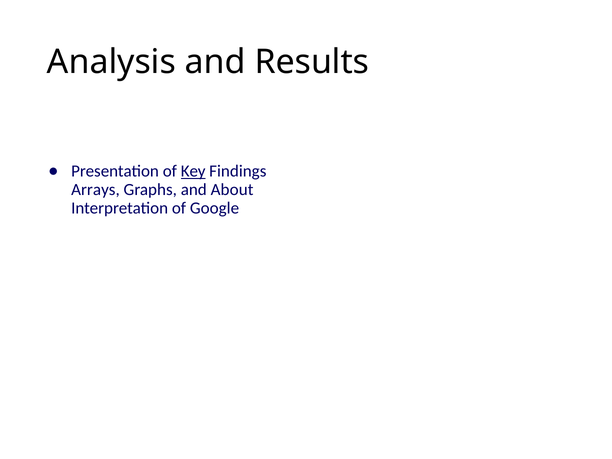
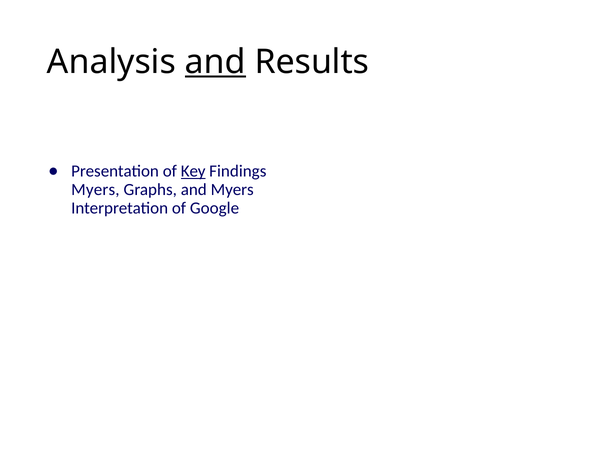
and at (215, 62) underline: none -> present
Arrays at (95, 190): Arrays -> Myers
and About: About -> Myers
